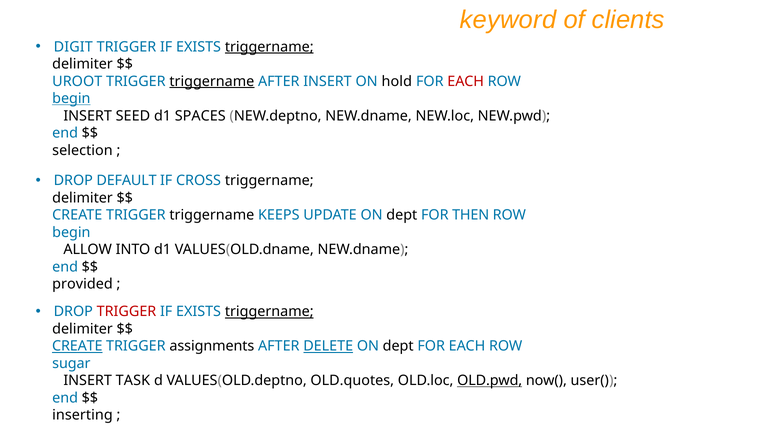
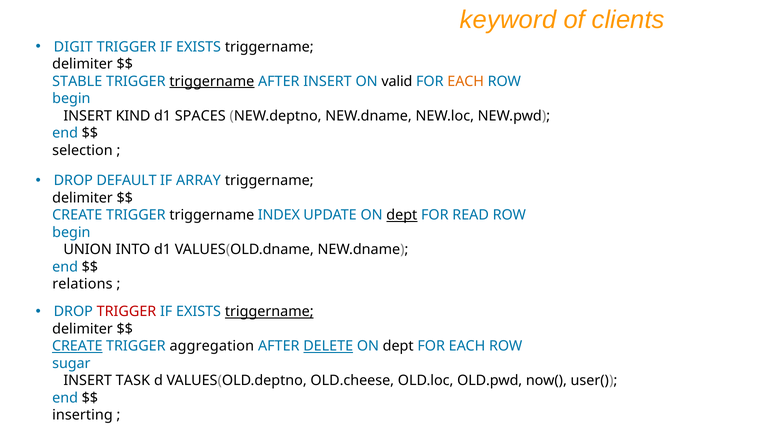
triggername at (269, 47) underline: present -> none
UROOT: UROOT -> STABLE
hold: hold -> valid
EACH at (466, 81) colour: red -> orange
begin at (71, 99) underline: present -> none
SEED: SEED -> KIND
CROSS: CROSS -> ARRAY
KEEPS: KEEPS -> INDEX
dept at (402, 215) underline: none -> present
THEN: THEN -> READ
ALLOW: ALLOW -> UNION
provided: provided -> relations
assignments: assignments -> aggregation
OLD.quotes: OLD.quotes -> OLD.cheese
OLD.pwd underline: present -> none
